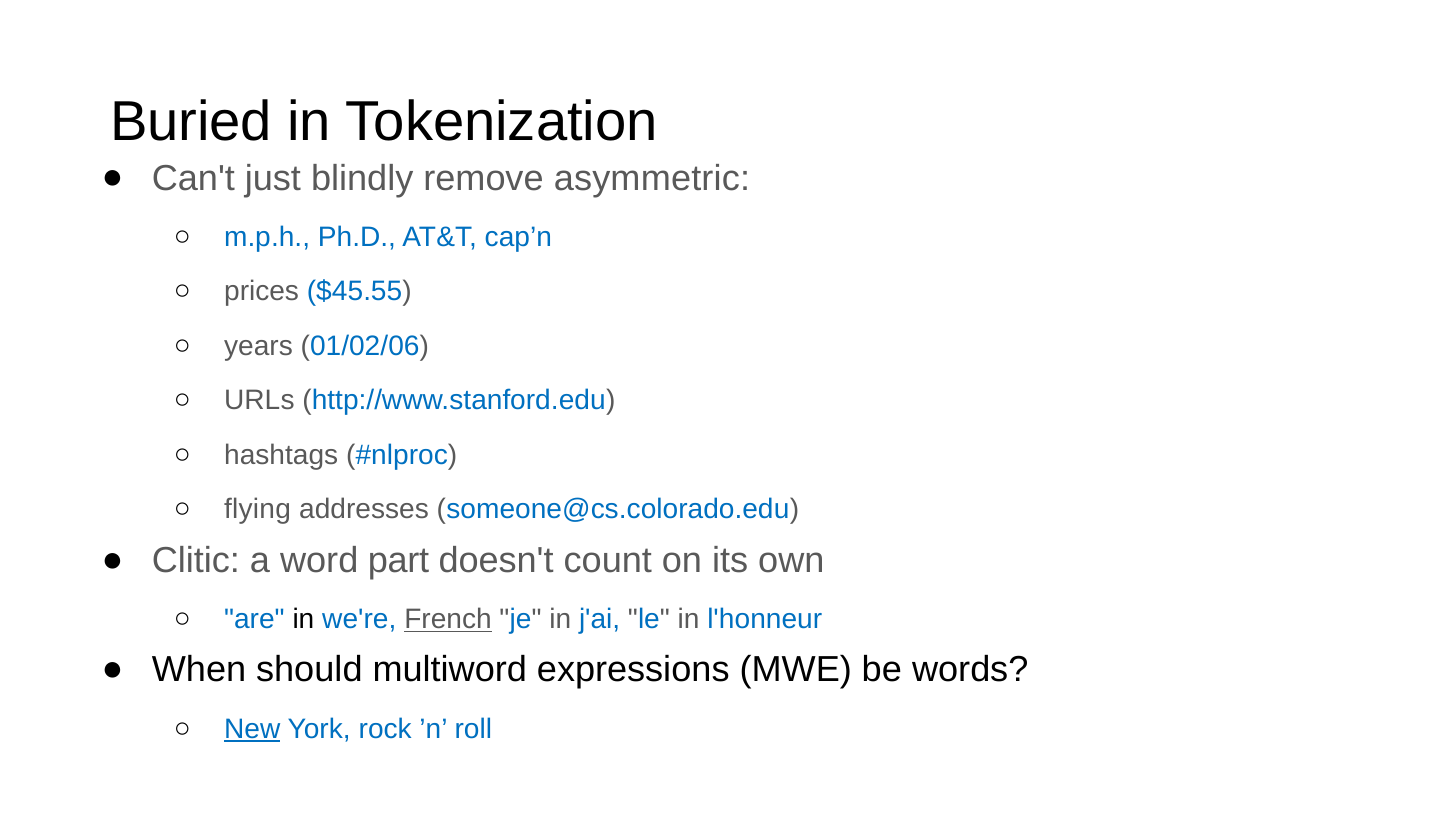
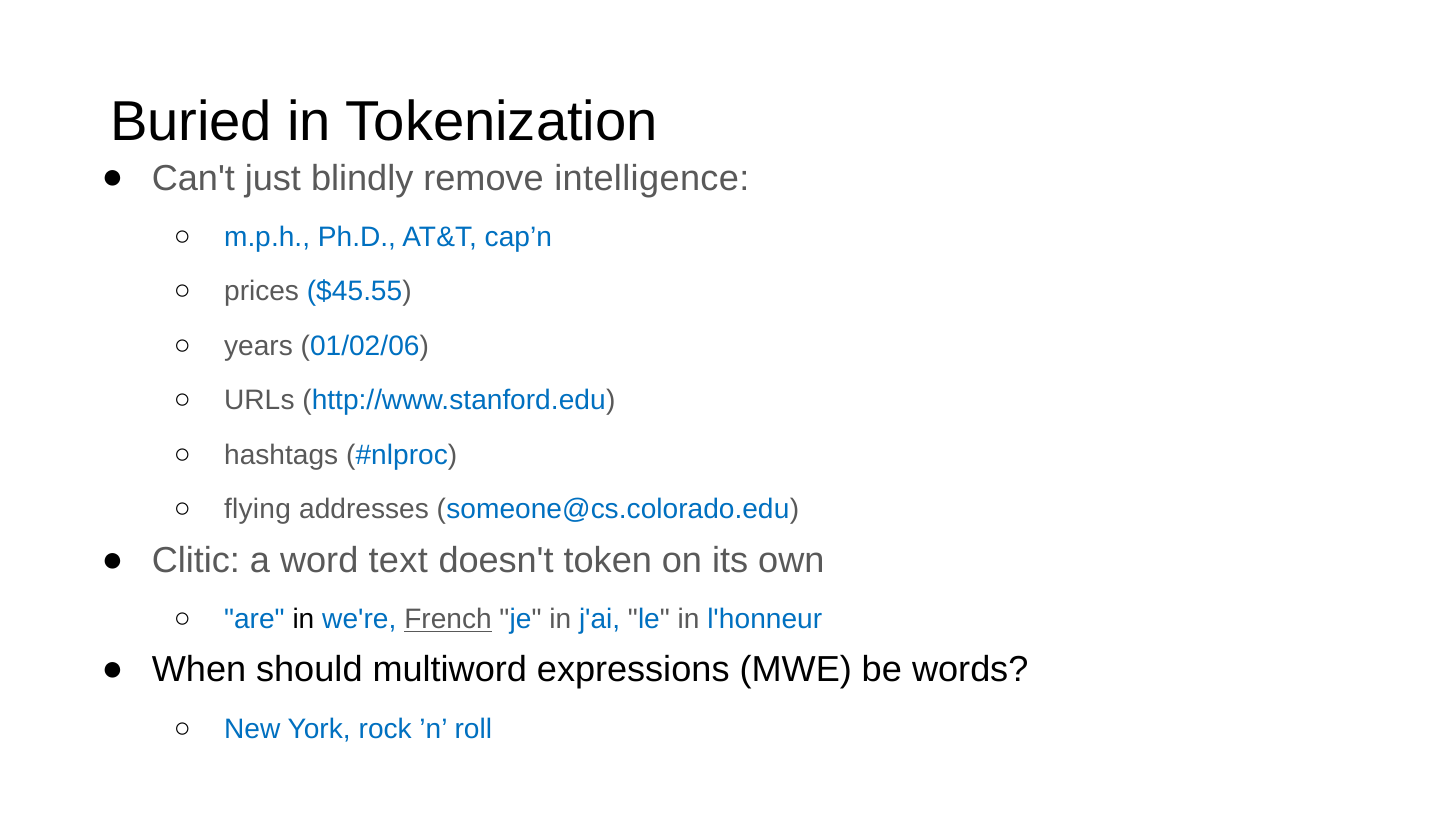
asymmetric: asymmetric -> intelligence
part: part -> text
count: count -> token
New underline: present -> none
